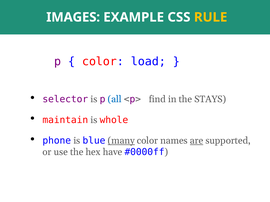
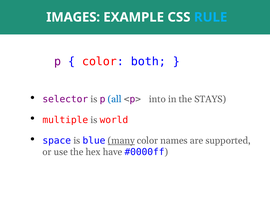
RULE colour: yellow -> light blue
load: load -> both
find: find -> into
maintain: maintain -> multiple
whole: whole -> world
phone: phone -> space
are underline: present -> none
